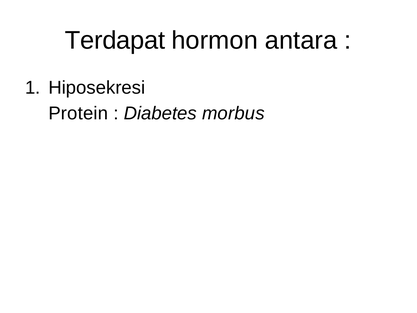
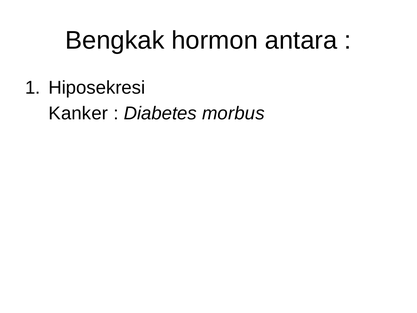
Terdapat: Terdapat -> Bengkak
Protein: Protein -> Kanker
